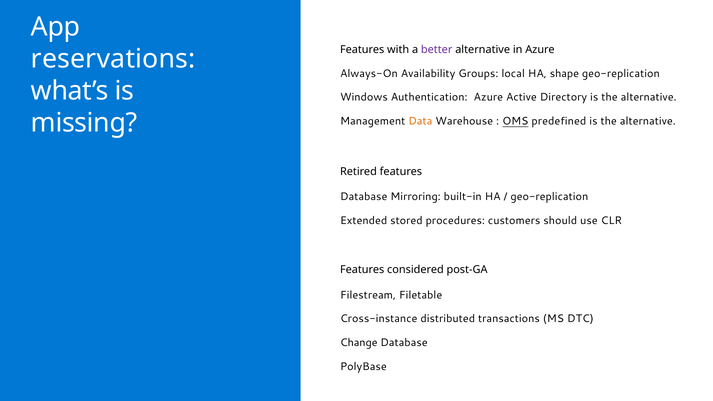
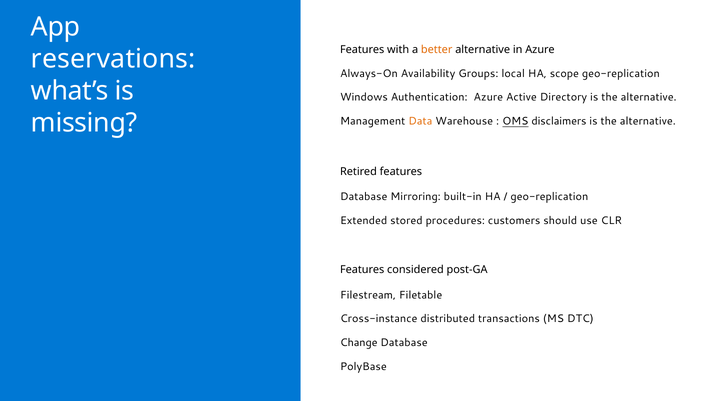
better colour: purple -> orange
shape: shape -> scope
predefined: predefined -> disclaimers
